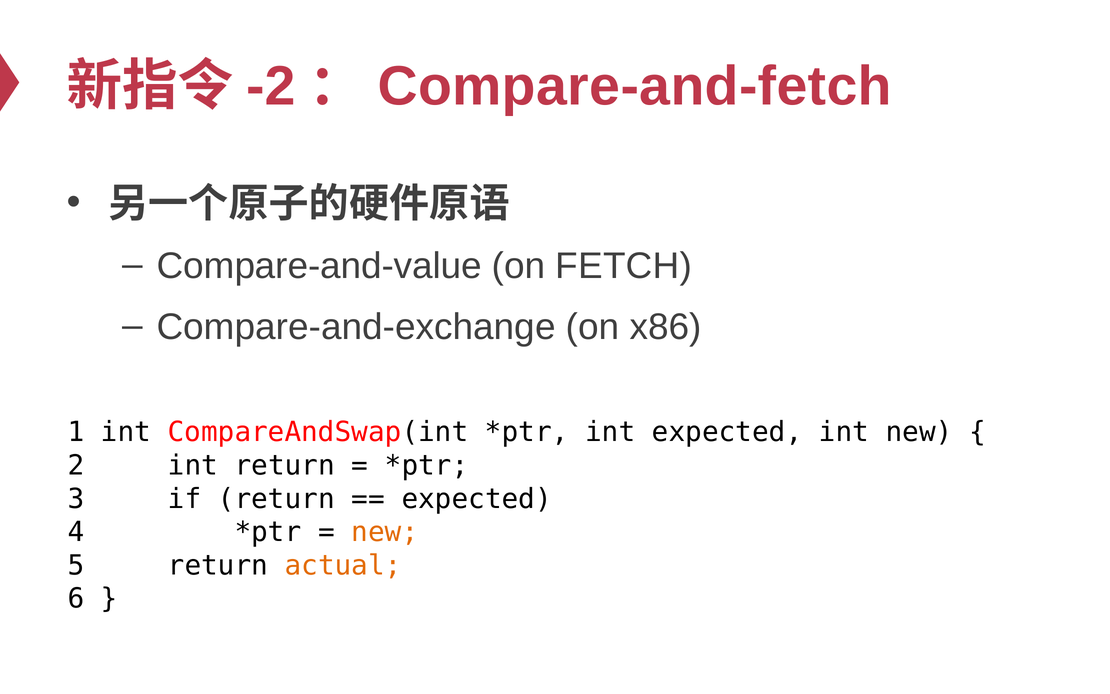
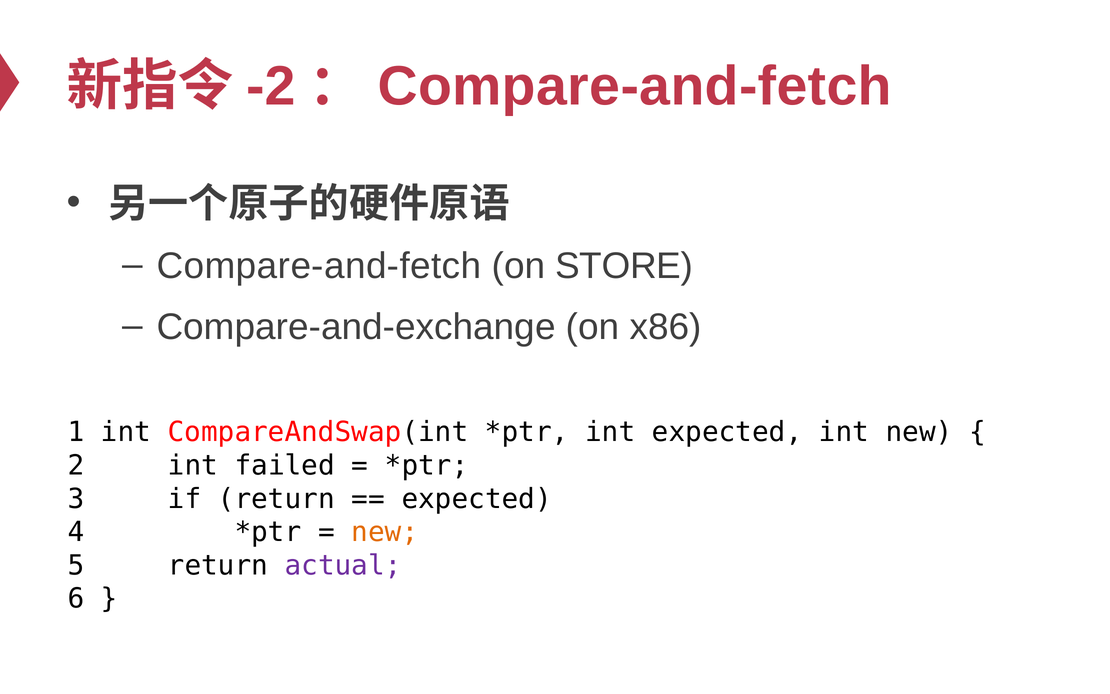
Compare-and-value at (319, 266): Compare-and-value -> Compare-and-fetch
FETCH: FETCH -> STORE
int return: return -> failed
actual colour: orange -> purple
